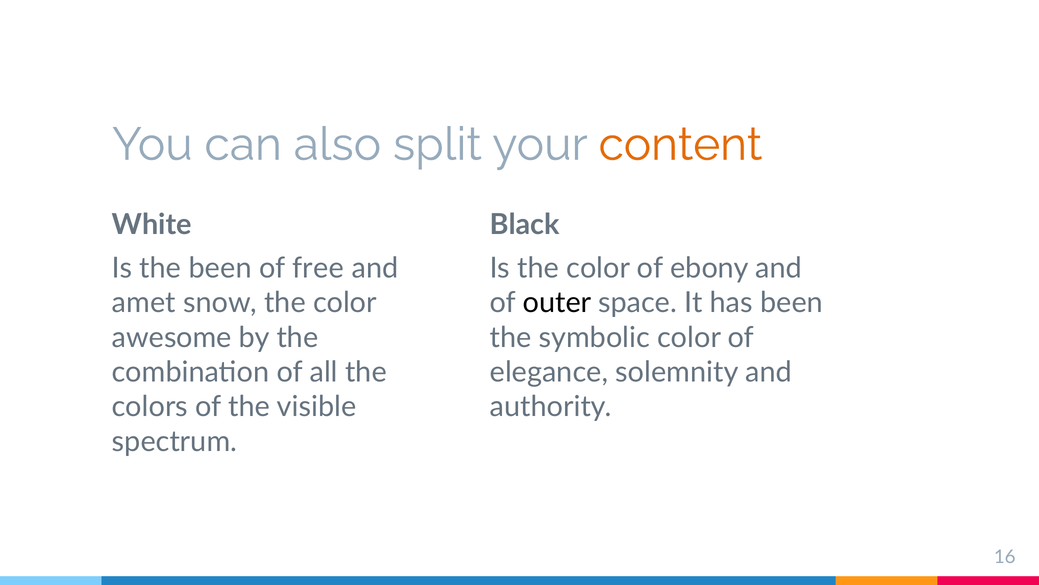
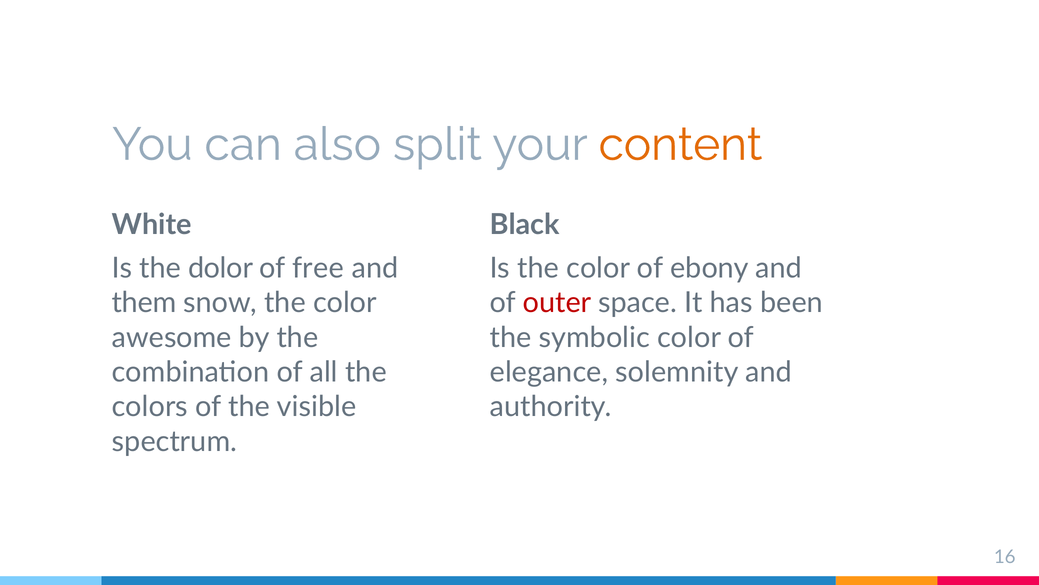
the been: been -> dolor
amet: amet -> them
outer colour: black -> red
